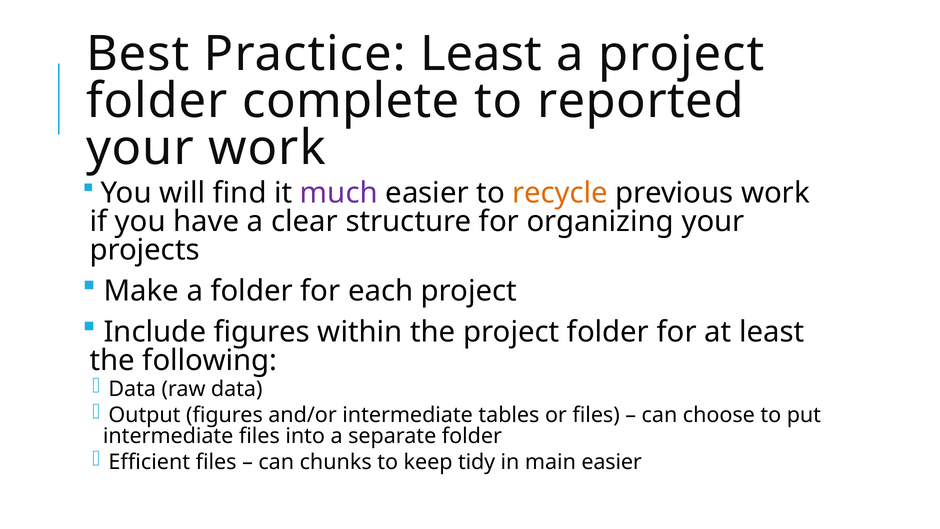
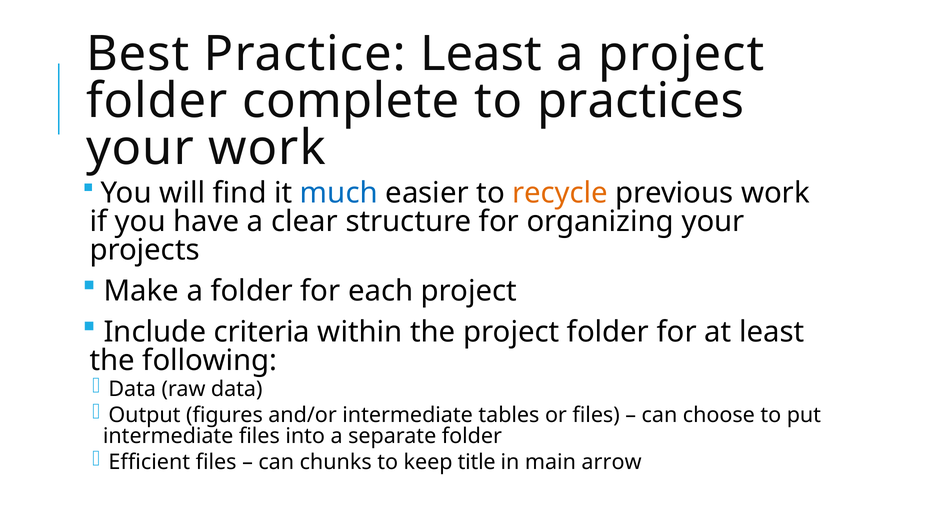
reported: reported -> practices
much colour: purple -> blue
Include figures: figures -> criteria
tidy: tidy -> title
main easier: easier -> arrow
